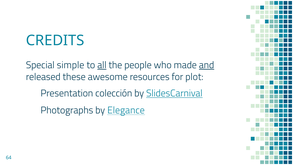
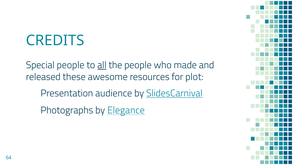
Special simple: simple -> people
and underline: present -> none
colección: colección -> audience
